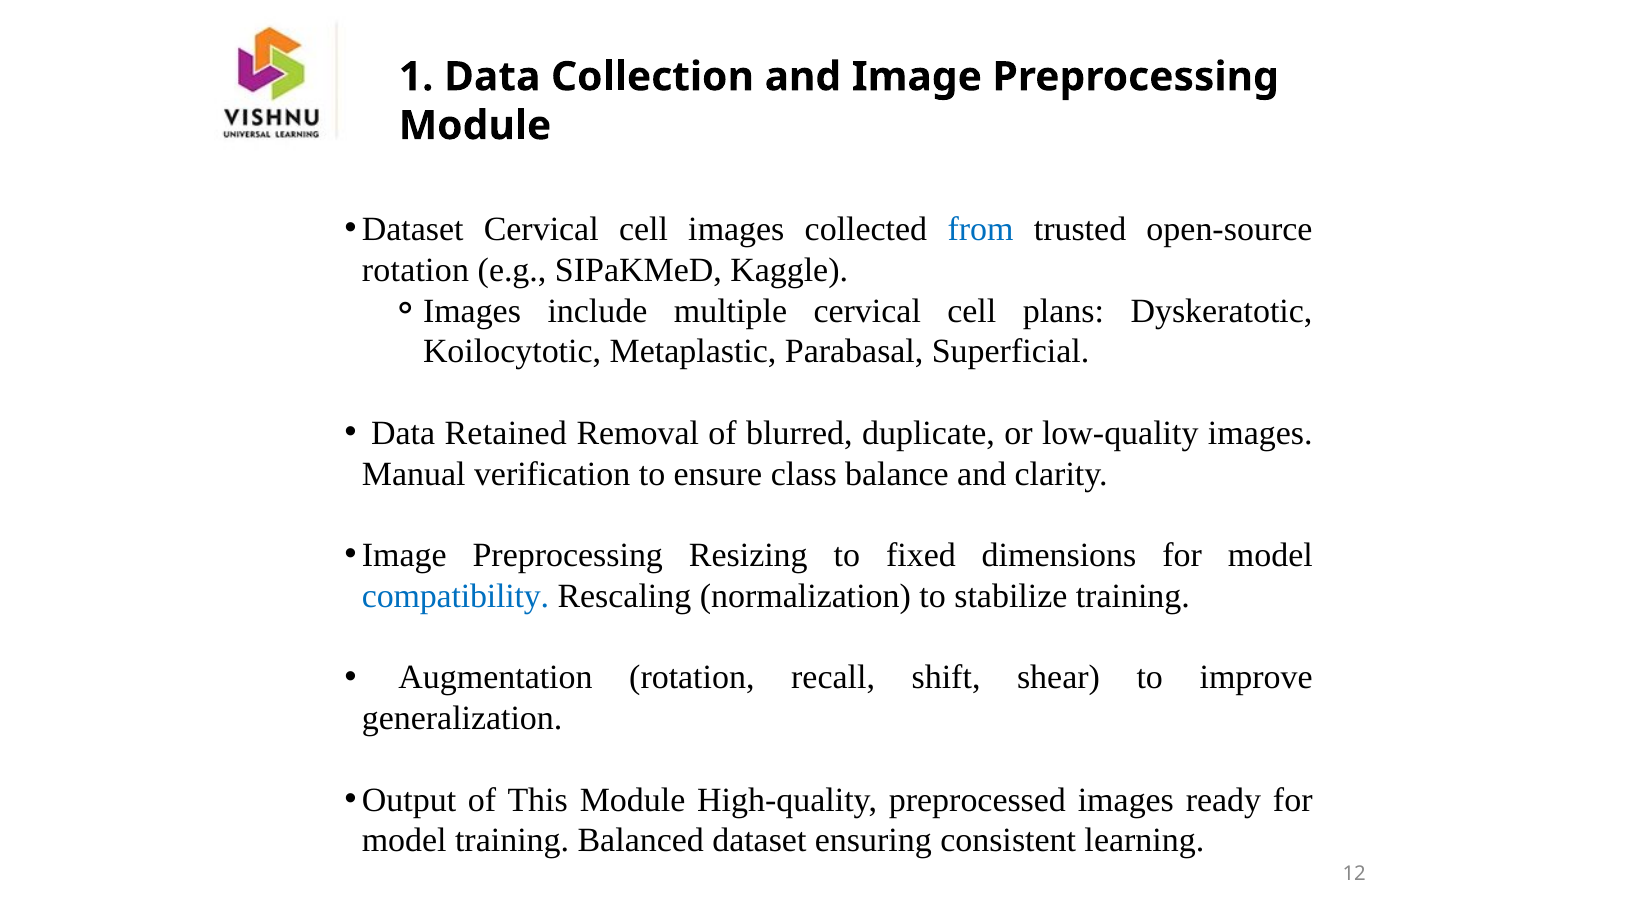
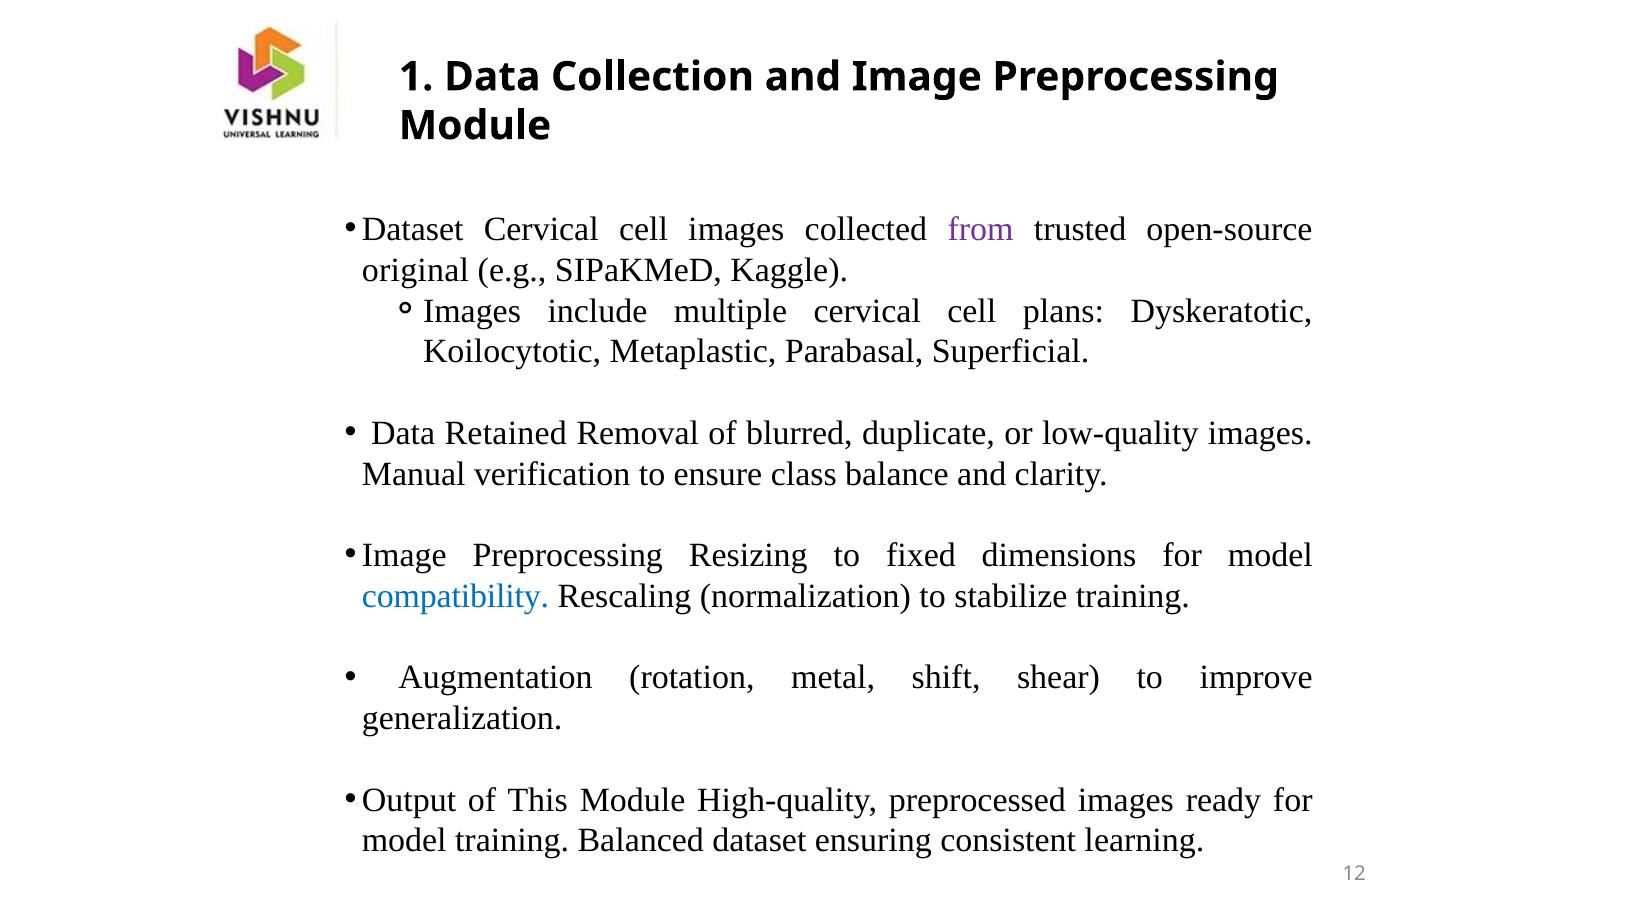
from colour: blue -> purple
rotation at (415, 270): rotation -> original
recall: recall -> metal
